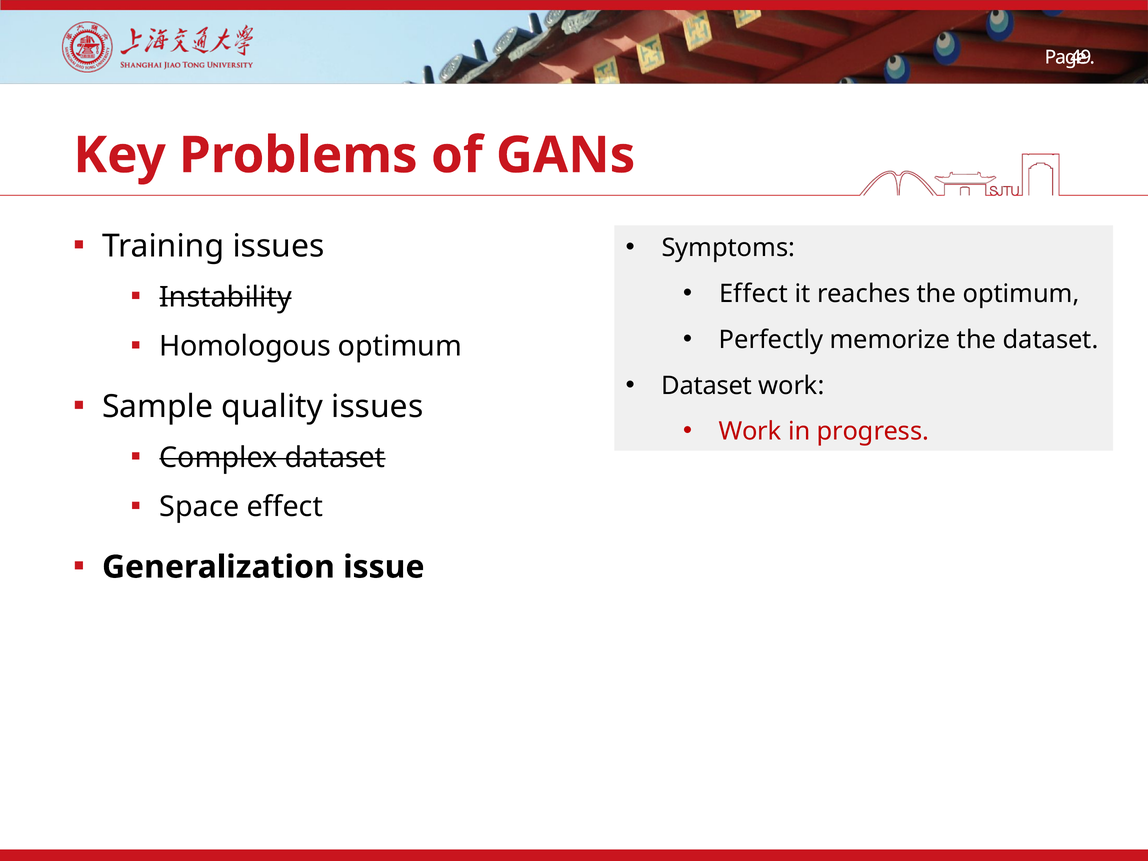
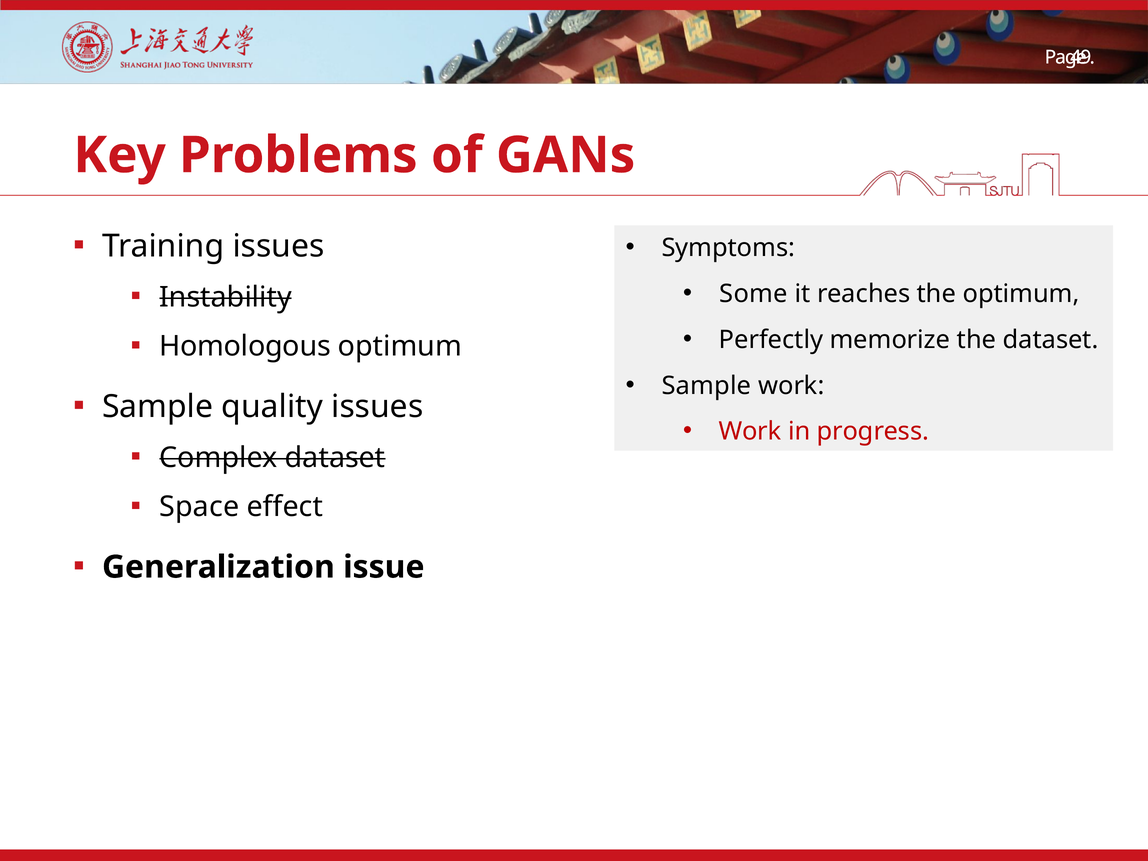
Effect at (753, 294): Effect -> Some
Dataset at (707, 386): Dataset -> Sample
